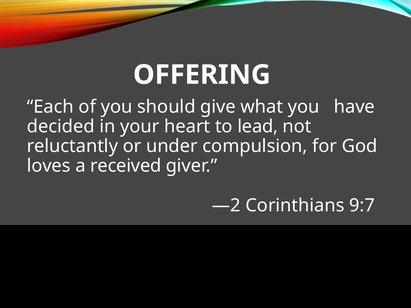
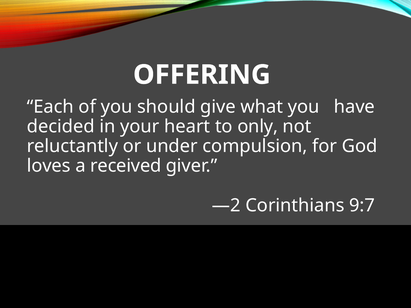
lead: lead -> only
